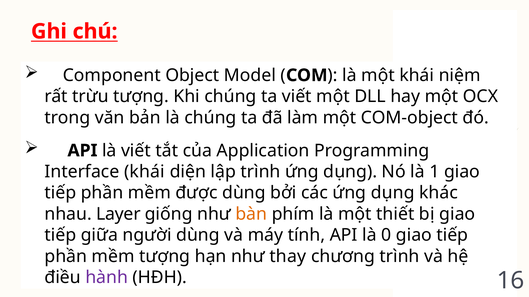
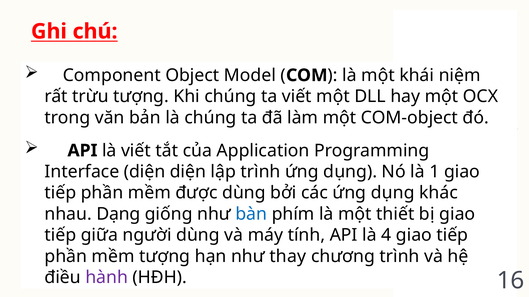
Interface khái: khái -> diện
Layer: Layer -> Dạng
bàn colour: orange -> blue
0: 0 -> 4
